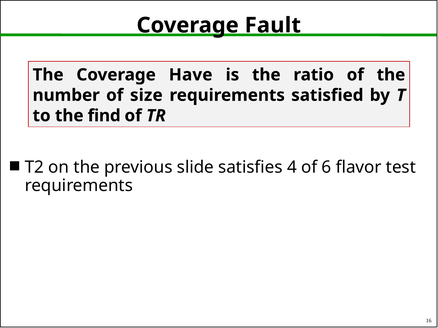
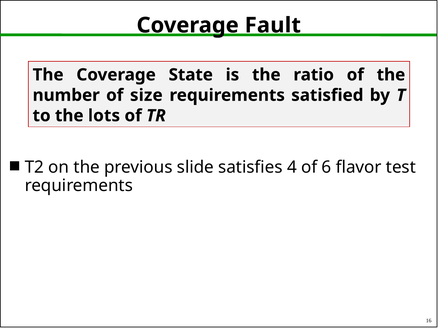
Have: Have -> State
find: find -> lots
